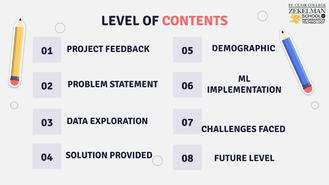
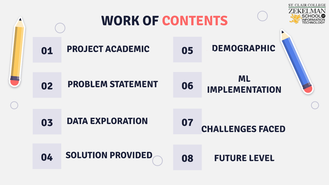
LEVEL at (120, 21): LEVEL -> WORK
FEEDBACK: FEEDBACK -> ACADEMIC
